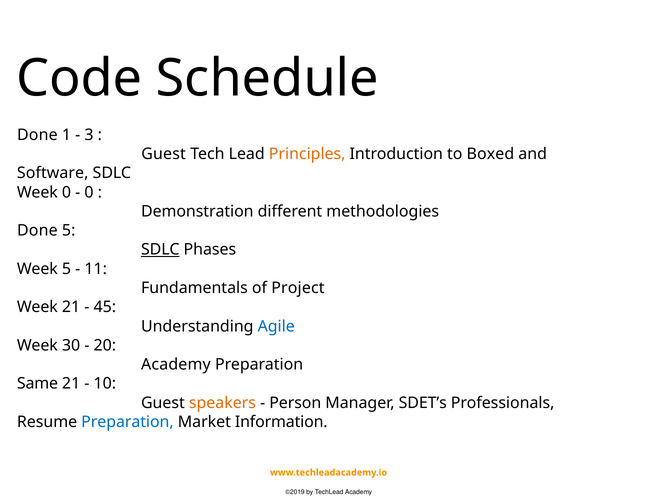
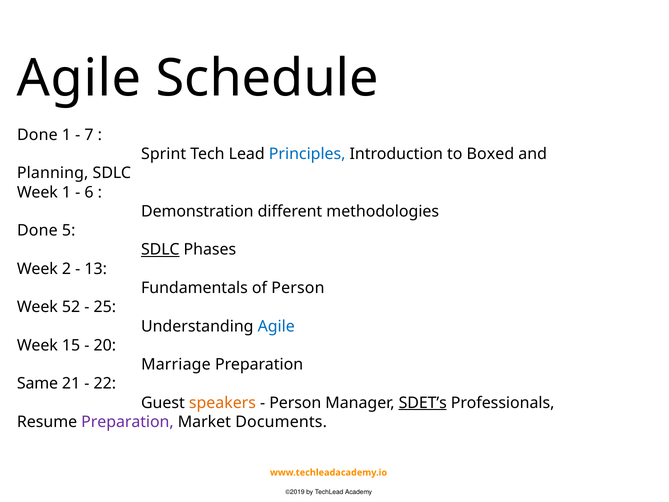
Code at (79, 78): Code -> Agile
3: 3 -> 7
Guest at (164, 154): Guest -> Sprint
Principles colour: orange -> blue
Software: Software -> Planning
Week 0: 0 -> 1
0 at (89, 192): 0 -> 6
Week 5: 5 -> 2
11: 11 -> 13
of Project: Project -> Person
Week 21: 21 -> 52
45: 45 -> 25
30: 30 -> 15
Academy at (176, 364): Academy -> Marriage
10: 10 -> 22
SDET’s underline: none -> present
Preparation at (127, 422) colour: blue -> purple
Information: Information -> Documents
